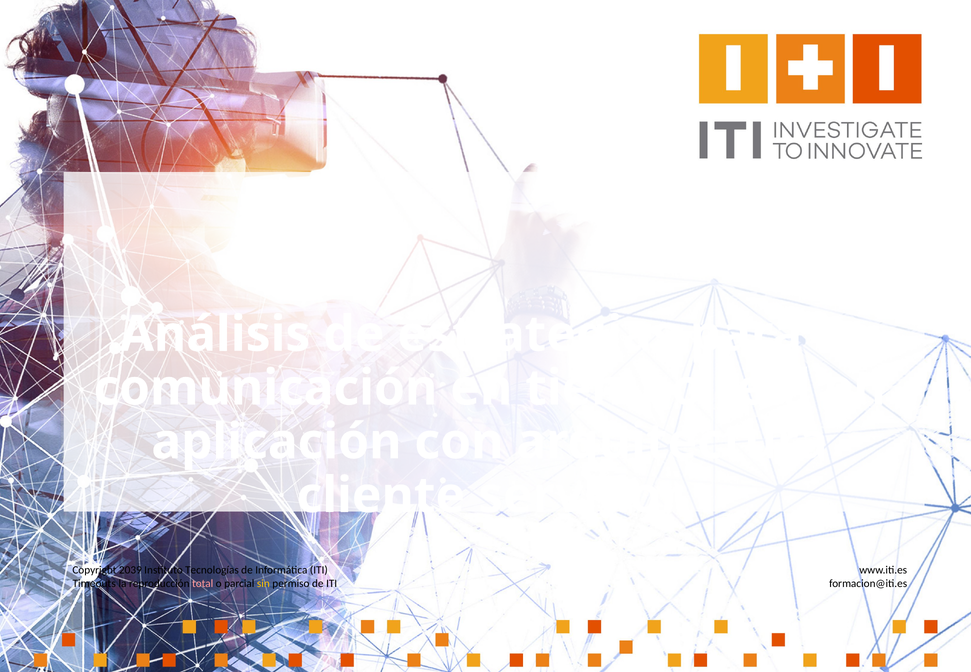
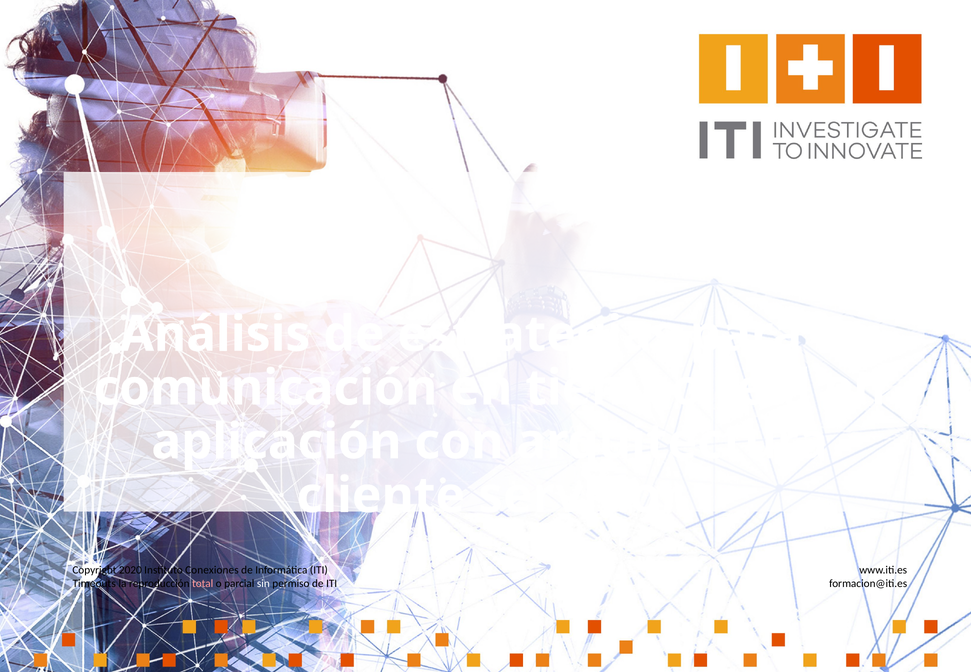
2039: 2039 -> 2020
Tecnologías: Tecnologías -> Conexiones
sin colour: yellow -> white
